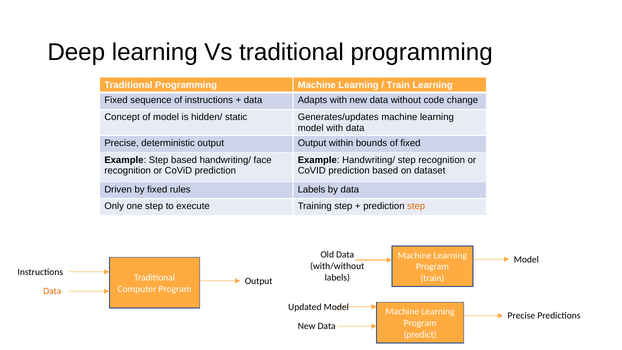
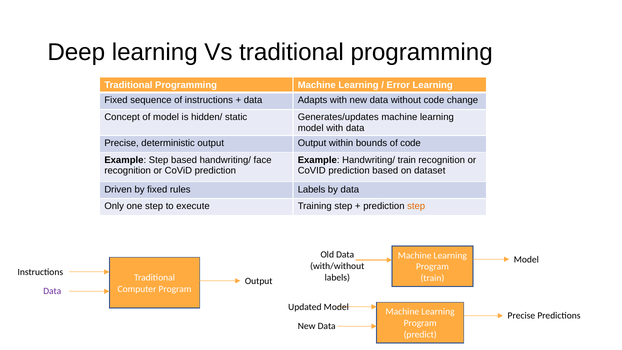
Train at (398, 85): Train -> Error
of fixed: fixed -> code
Handwriting/ step: step -> train
Data at (52, 291) colour: orange -> purple
